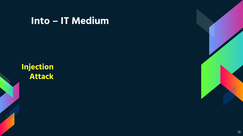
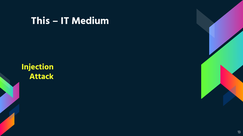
Into: Into -> This
